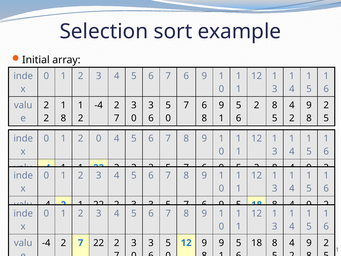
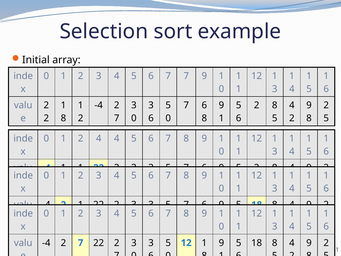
6 7 6: 6 -> 7
2 0: 0 -> 4
9 at (204, 243): 9 -> 1
